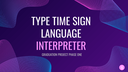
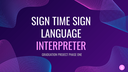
TYPE at (41, 22): TYPE -> SIGN
